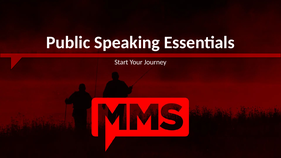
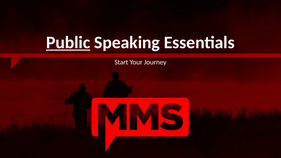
Public underline: none -> present
